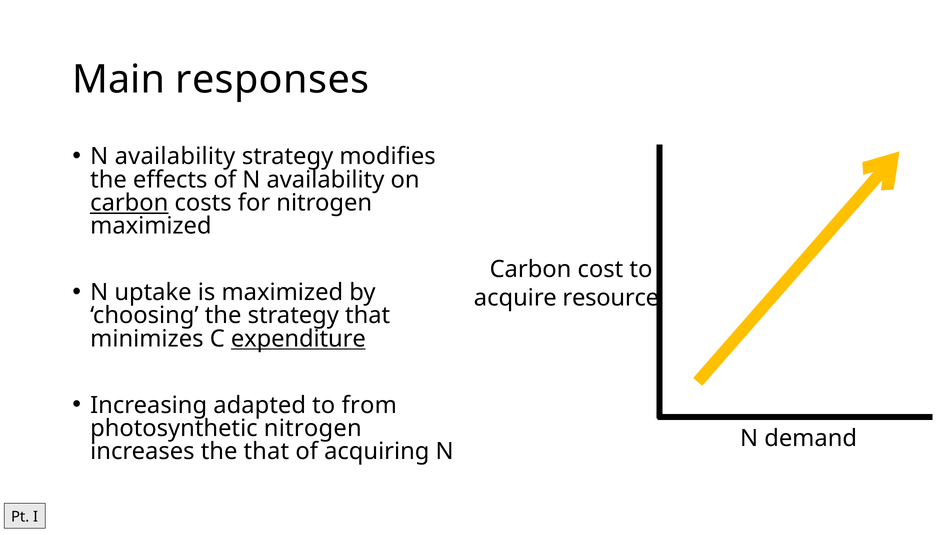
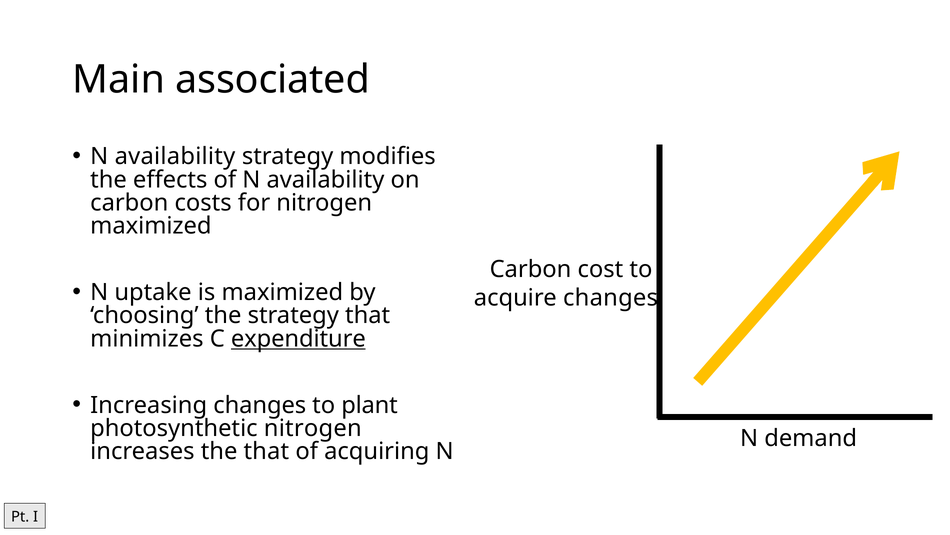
responses: responses -> associated
carbon at (129, 203) underline: present -> none
acquire resource: resource -> changes
Increasing adapted: adapted -> changes
from: from -> plant
